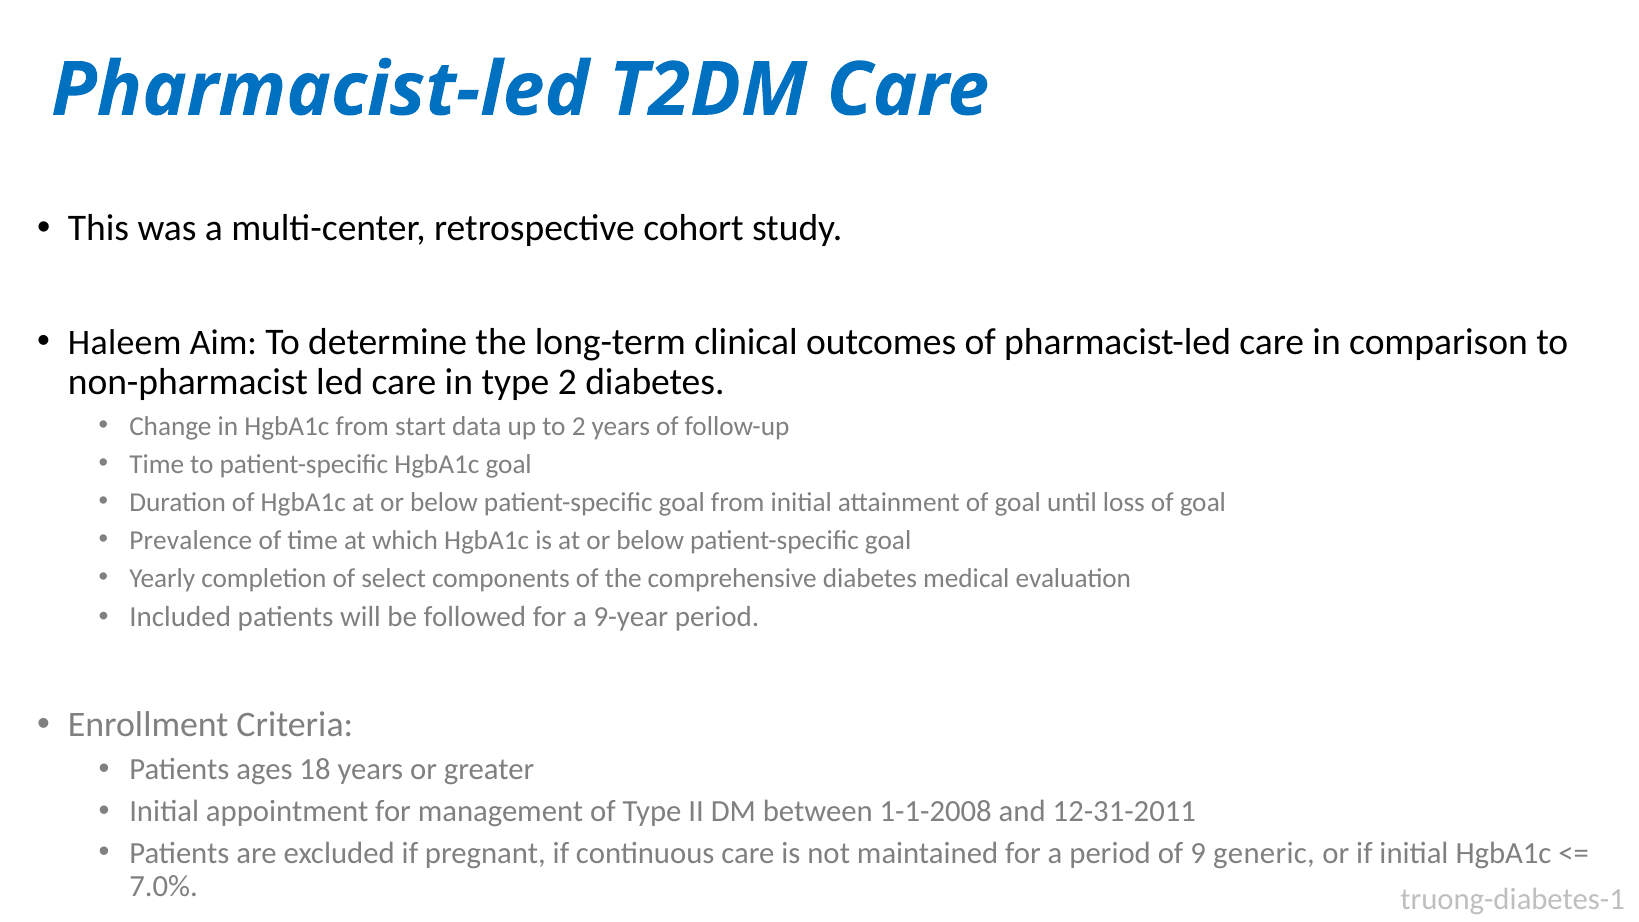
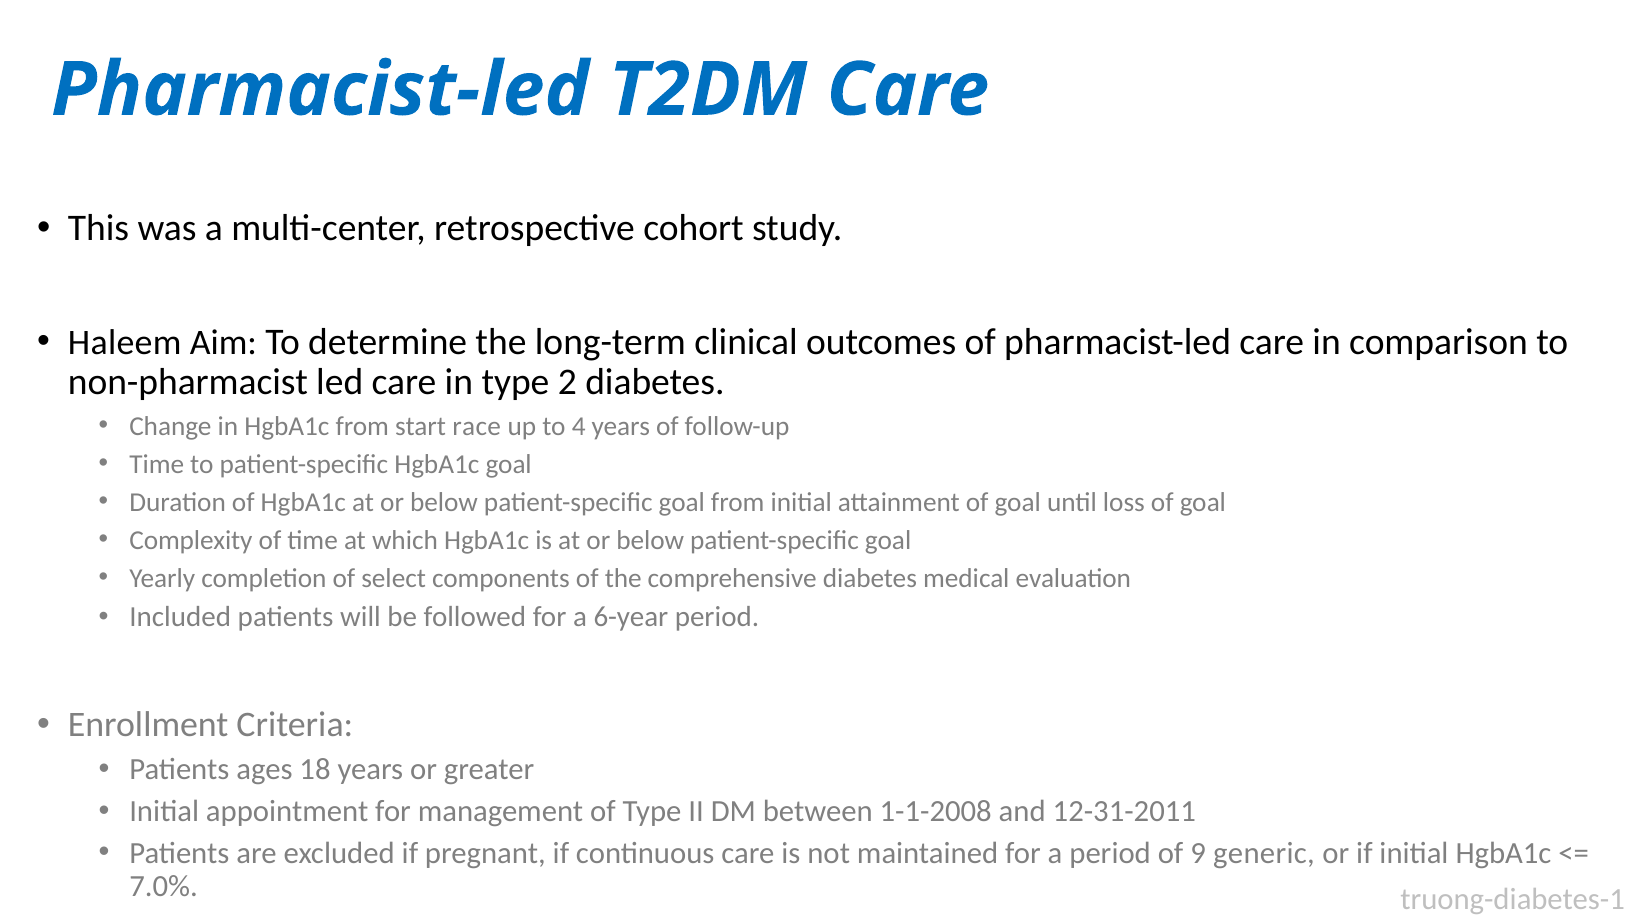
data: data -> race
to 2: 2 -> 4
Prevalence: Prevalence -> Complexity
9-year: 9-year -> 6-year
